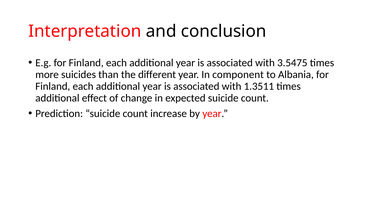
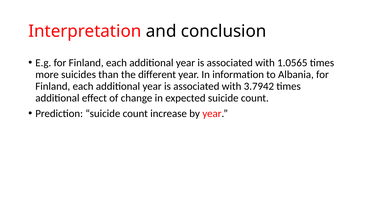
3.5475: 3.5475 -> 1.0565
component: component -> information
1.3511: 1.3511 -> 3.7942
